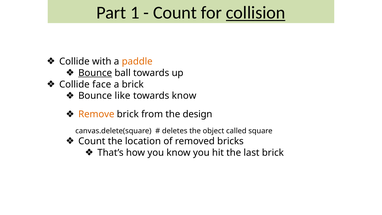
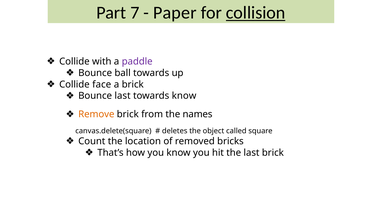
1: 1 -> 7
Count at (175, 13): Count -> Paper
paddle colour: orange -> purple
Bounce at (95, 73) underline: present -> none
Bounce like: like -> last
design: design -> names
